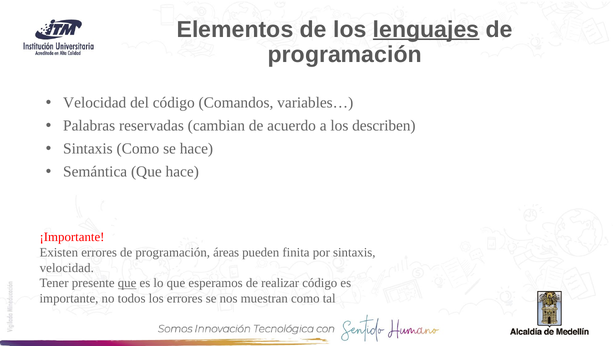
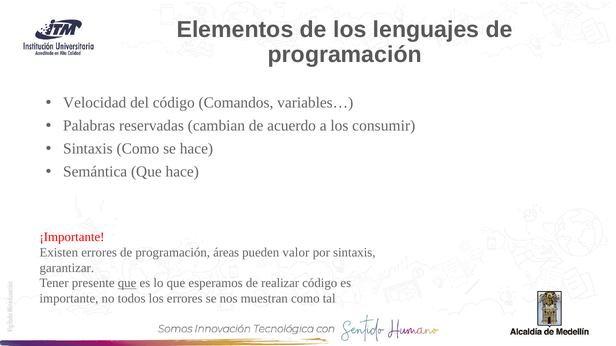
lenguajes underline: present -> none
describen: describen -> consumir
finita: finita -> valor
velocidad at (67, 268): velocidad -> garantizar
